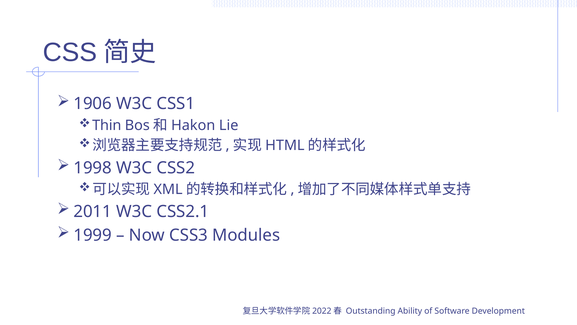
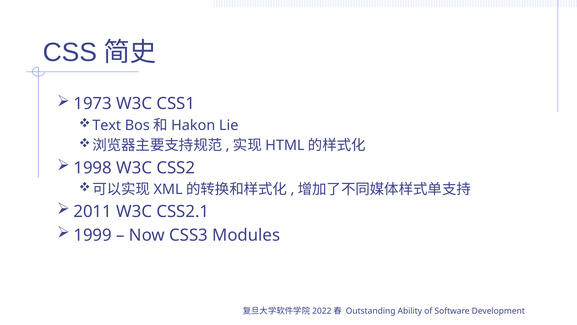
1906: 1906 -> 1973
Thin: Thin -> Text
